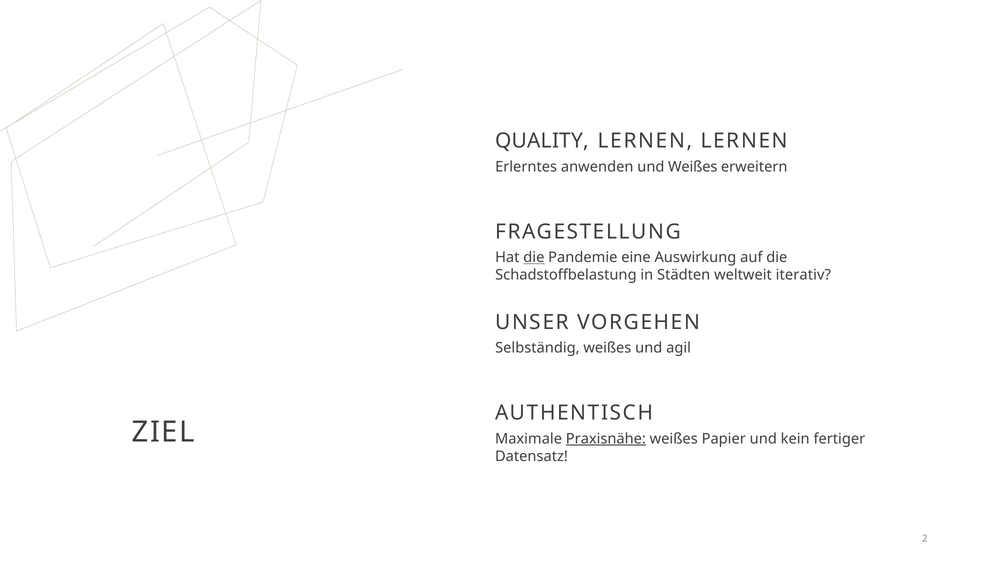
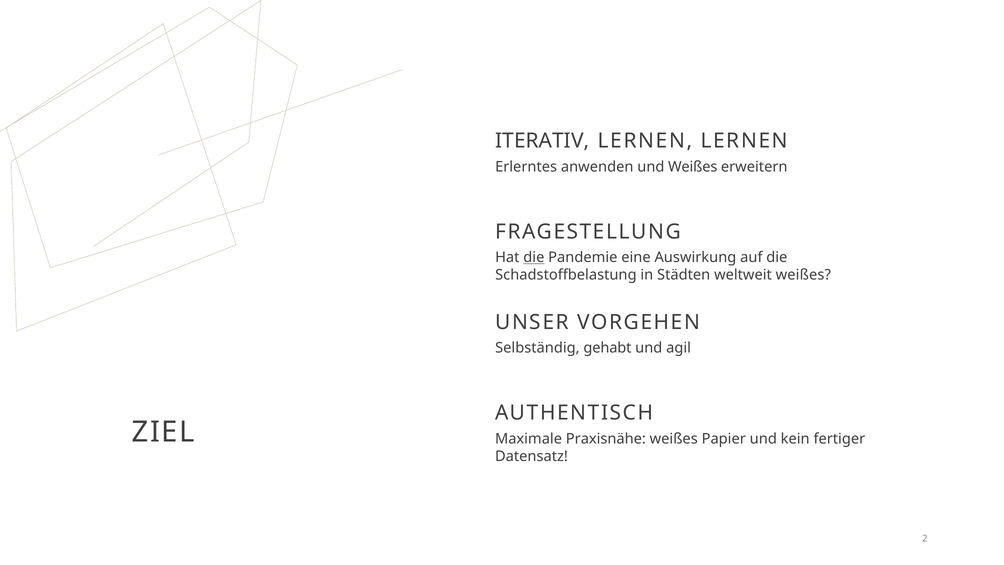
QUALITY: QUALITY -> ITERATIV
weltweit iterativ: iterativ -> weißes
Selbständig weißes: weißes -> gehabt
Praxisnähe underline: present -> none
